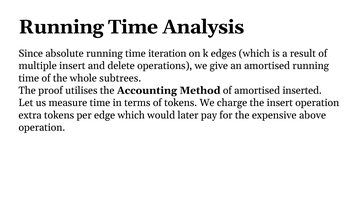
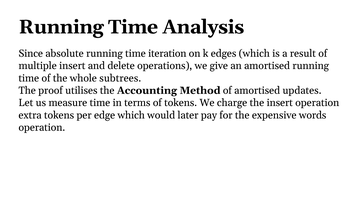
inserted: inserted -> updates
above: above -> words
